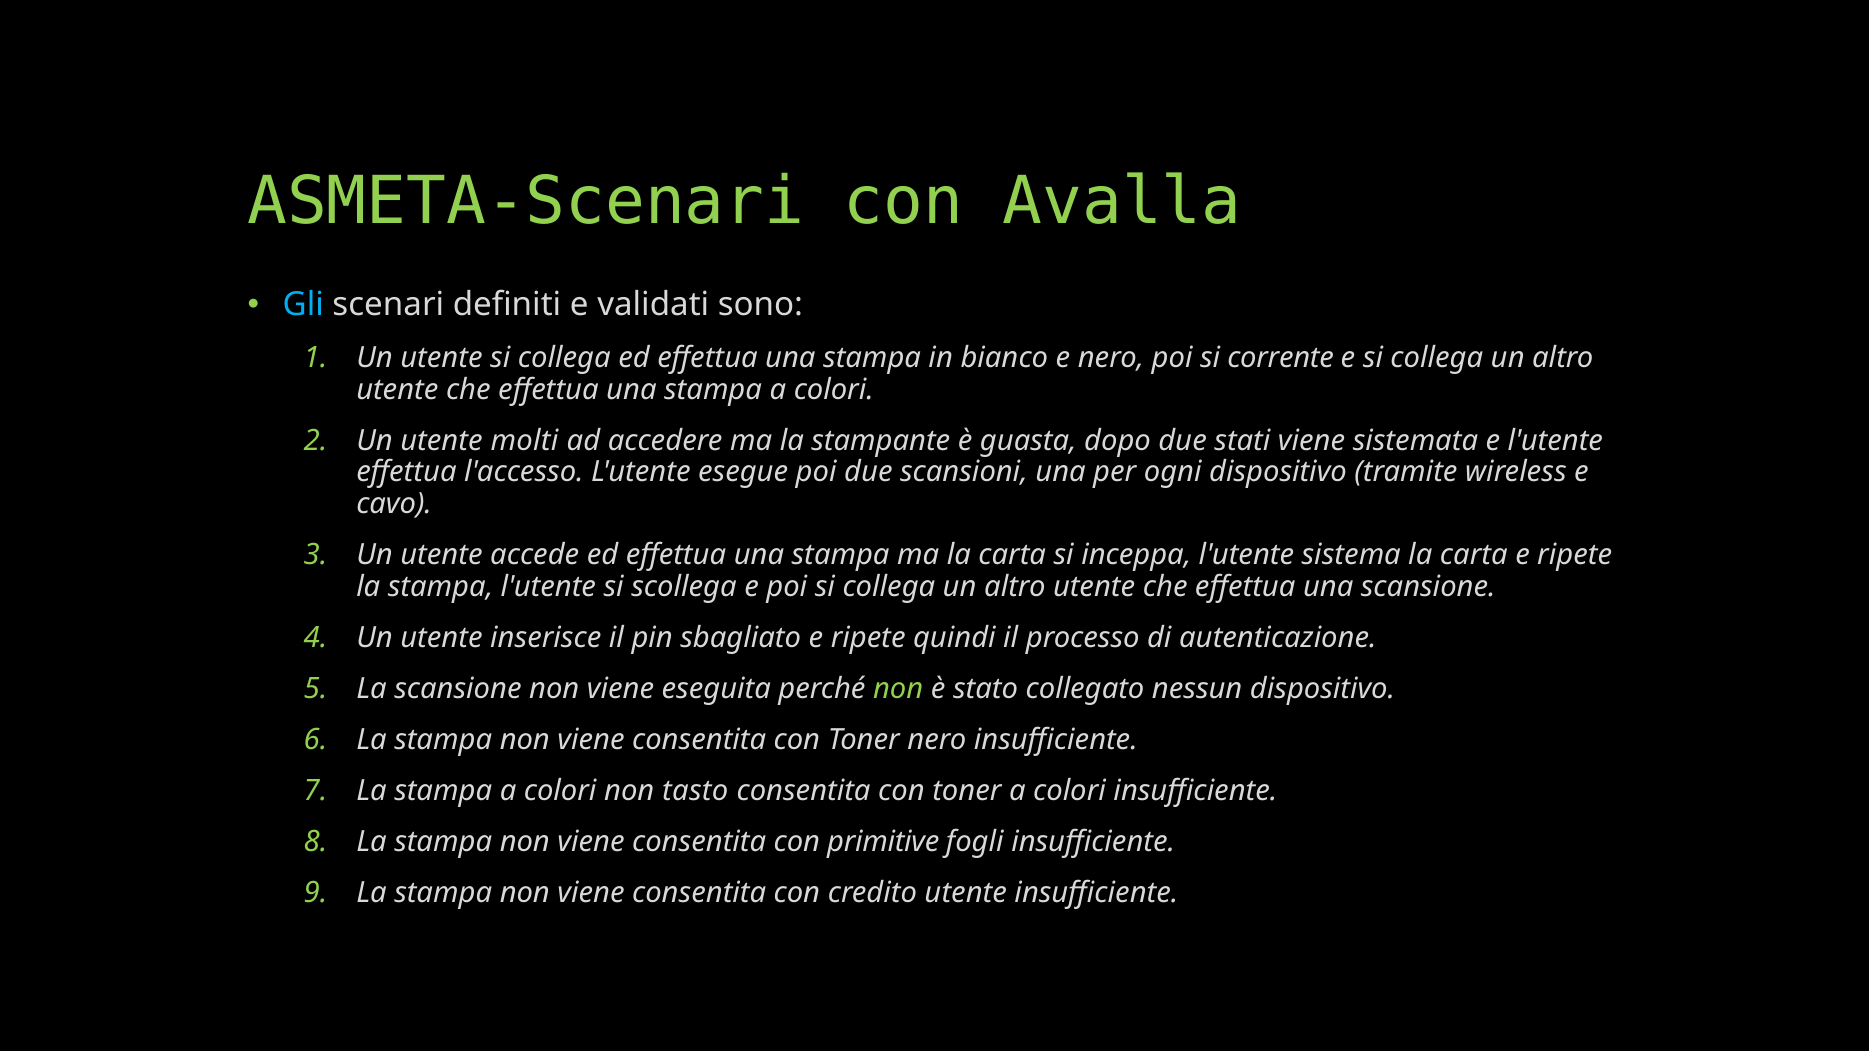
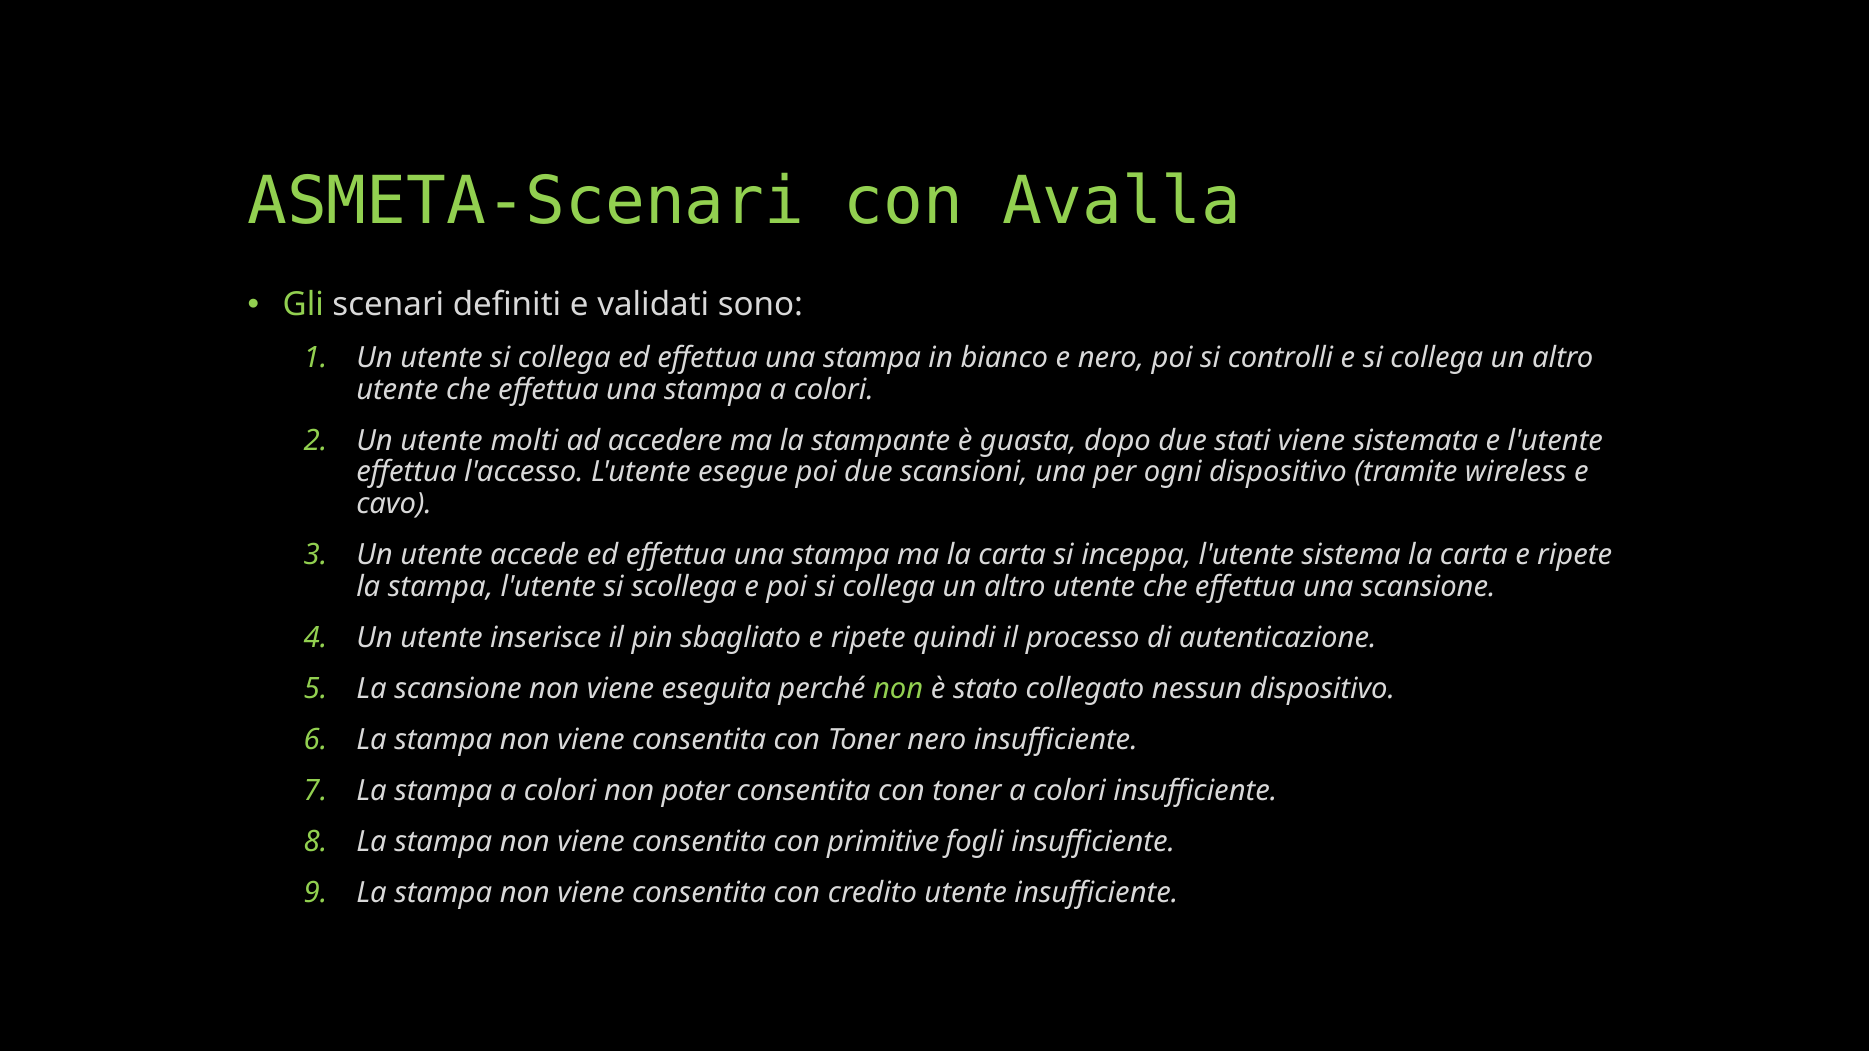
Gli colour: light blue -> light green
corrente: corrente -> controlli
tasto: tasto -> poter
